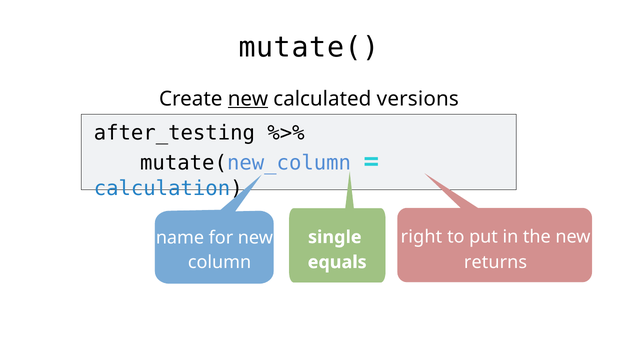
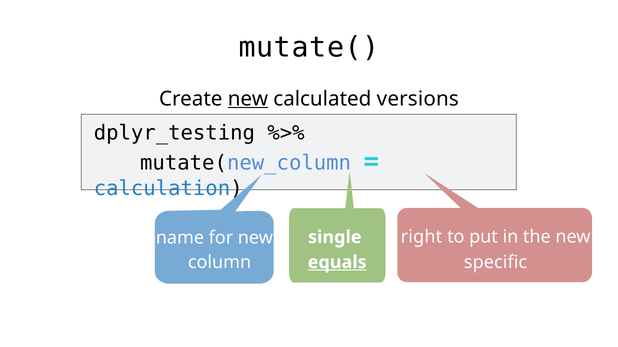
after_testing: after_testing -> dplyr_testing
returns: returns -> specific
equals underline: none -> present
